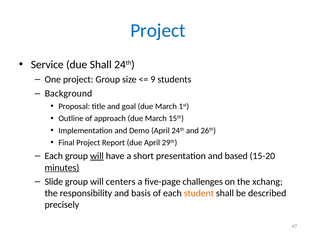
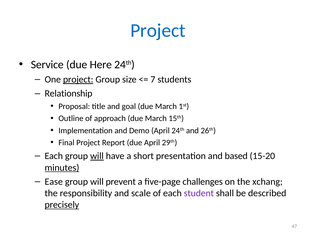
due Shall: Shall -> Here
project at (78, 79) underline: none -> present
9: 9 -> 7
Background: Background -> Relationship
Slide: Slide -> Ease
centers: centers -> prevent
basis: basis -> scale
student colour: orange -> purple
precisely underline: none -> present
